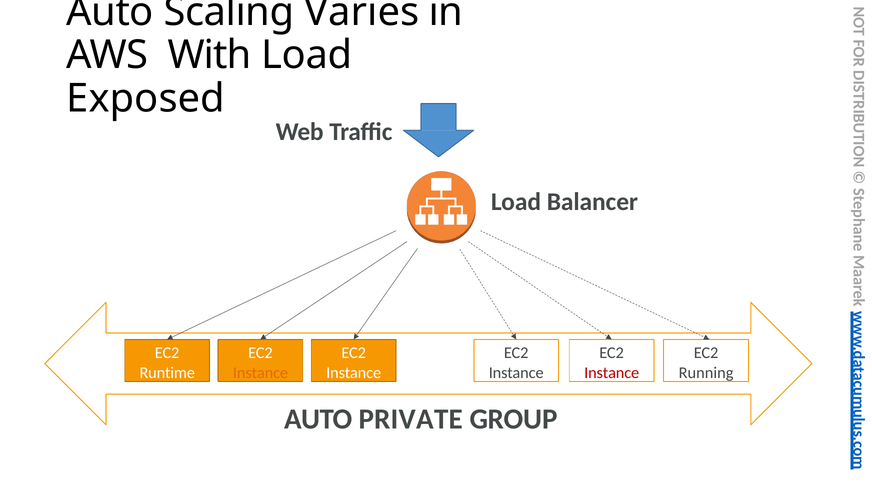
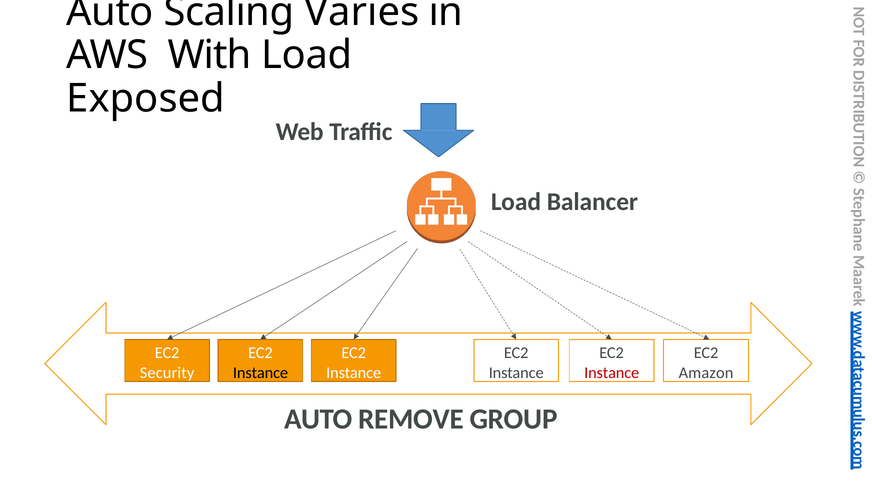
Runtime: Runtime -> Security
Instance at (260, 372) colour: orange -> black
Running: Running -> Amazon
PRIVATE: PRIVATE -> REMOVE
